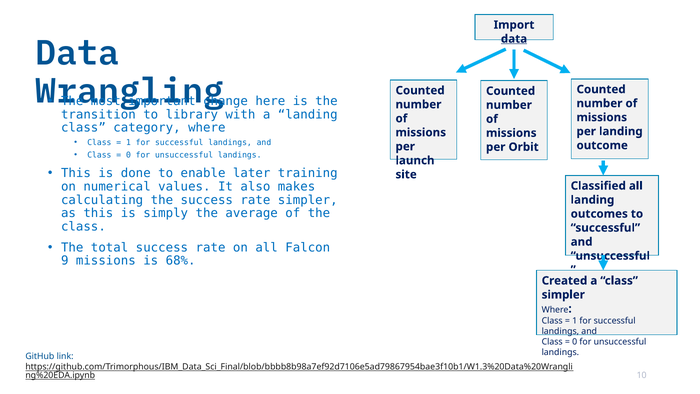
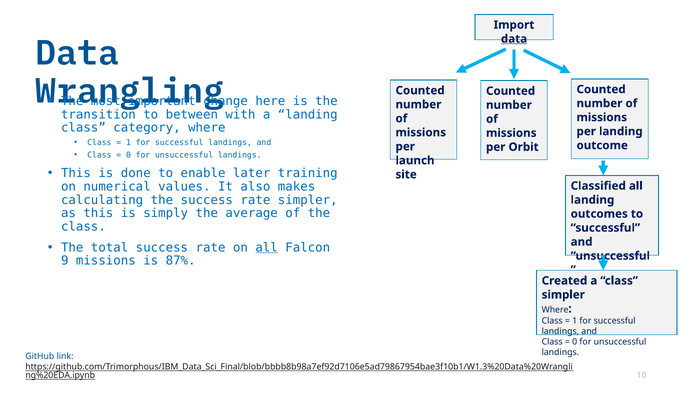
library: library -> between
all at (267, 247) underline: none -> present
68%: 68% -> 87%
